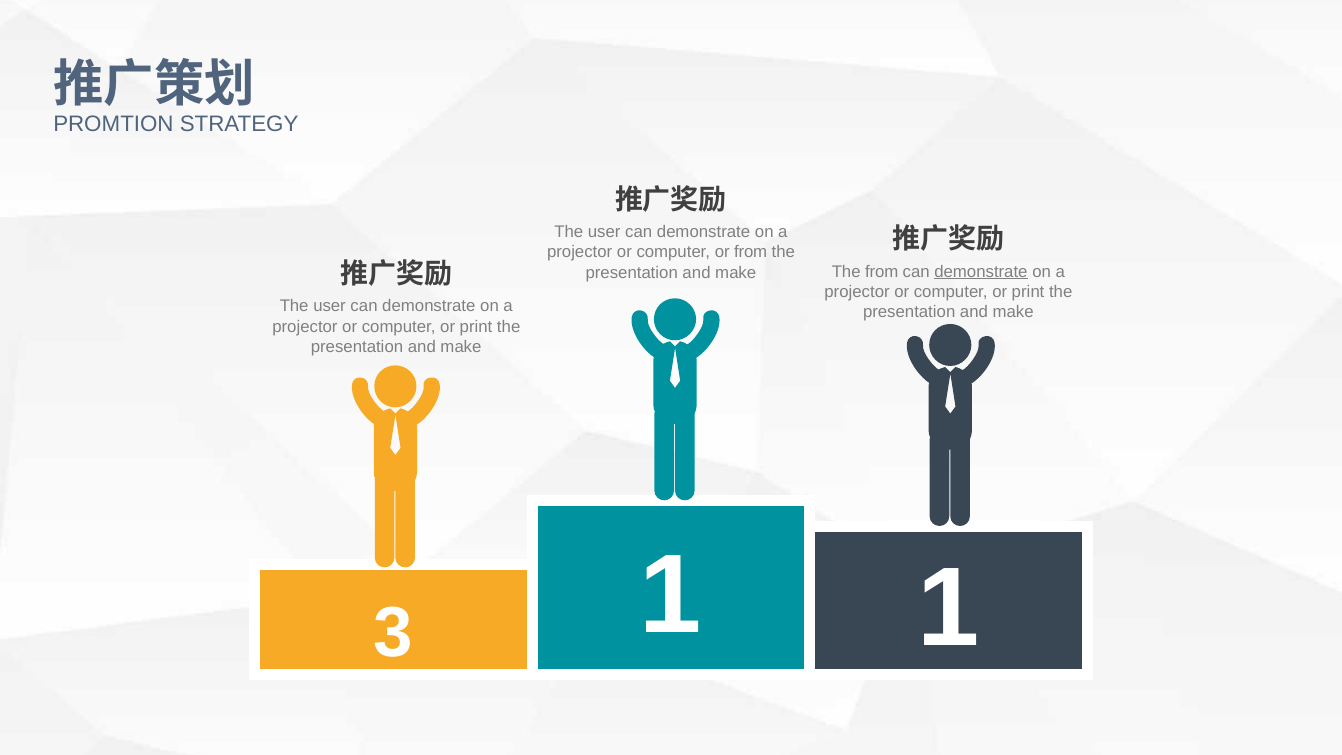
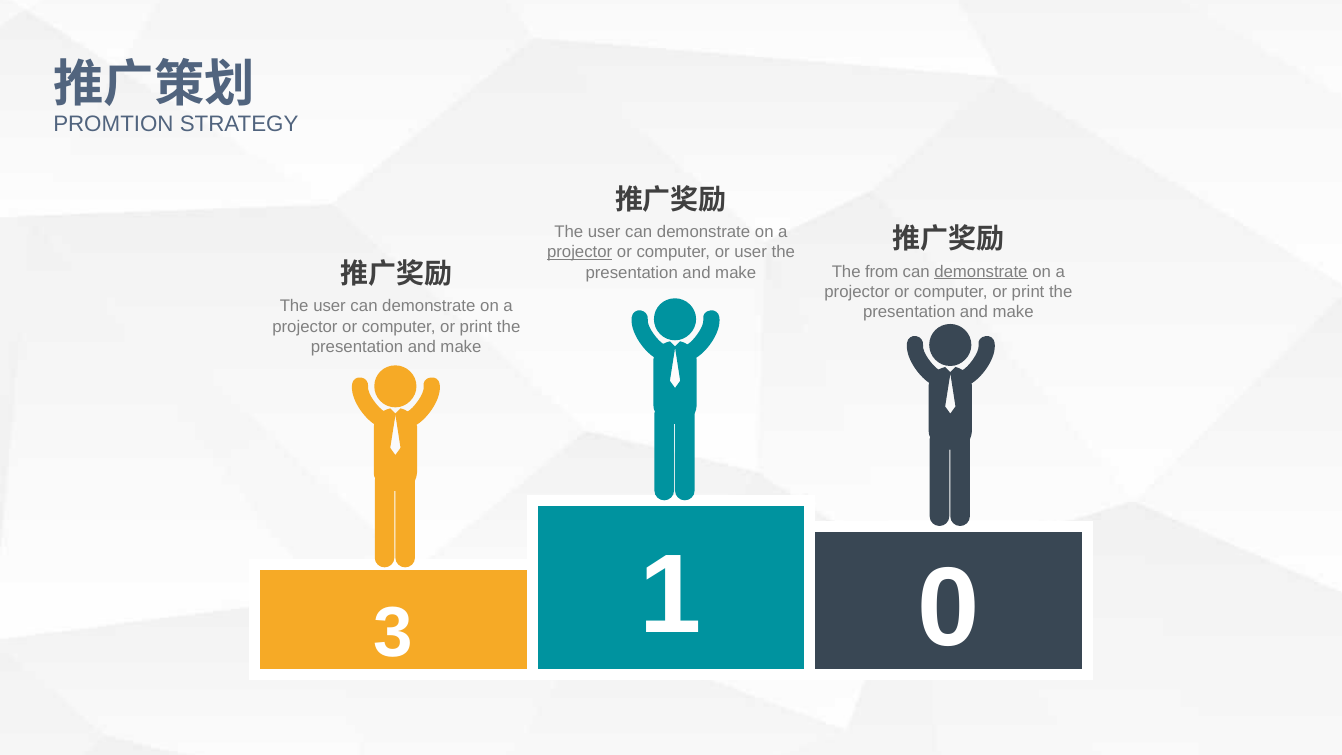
projector at (580, 252) underline: none -> present
or from: from -> user
1 1: 1 -> 0
